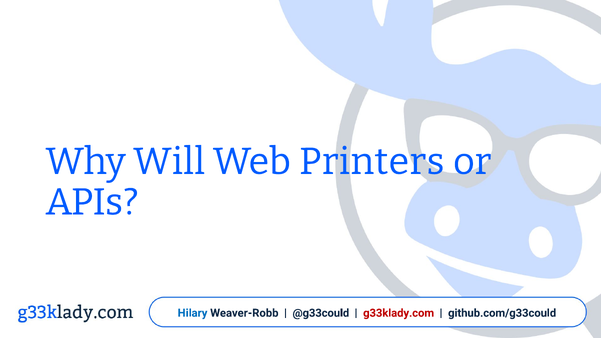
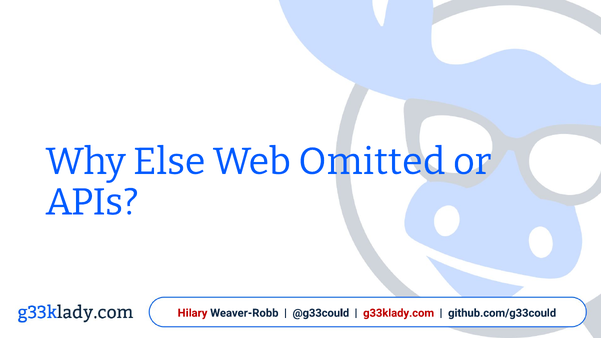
Will: Will -> Else
Printers: Printers -> Omitted
Hilary colour: blue -> red
